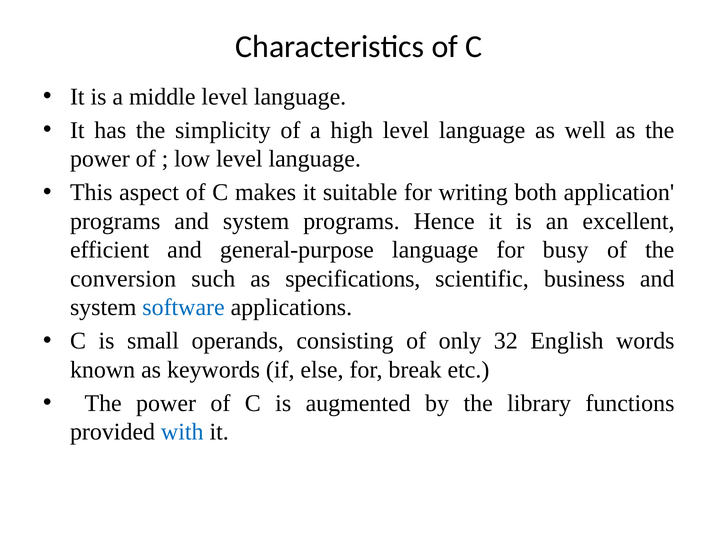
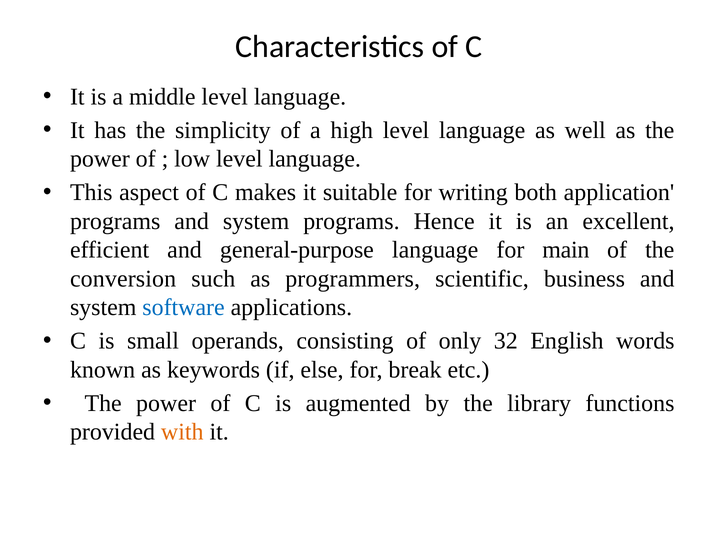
busy: busy -> main
specifications: specifications -> programmers
with colour: blue -> orange
